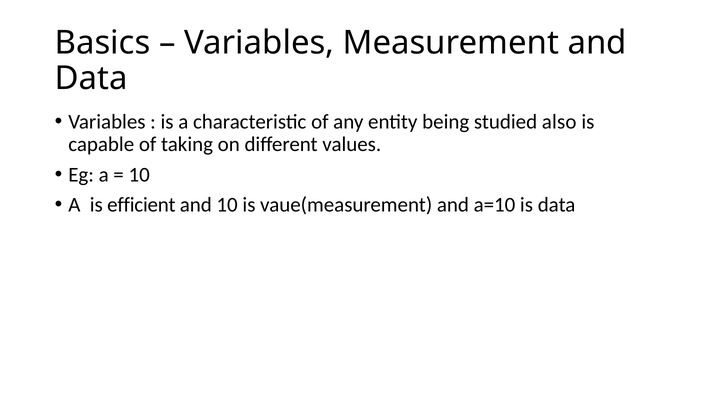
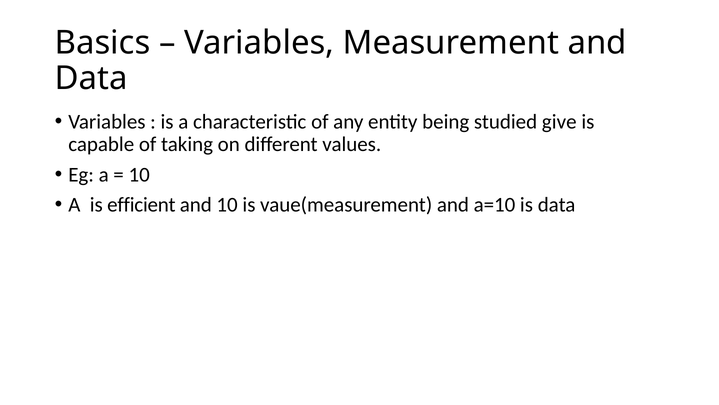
also: also -> give
